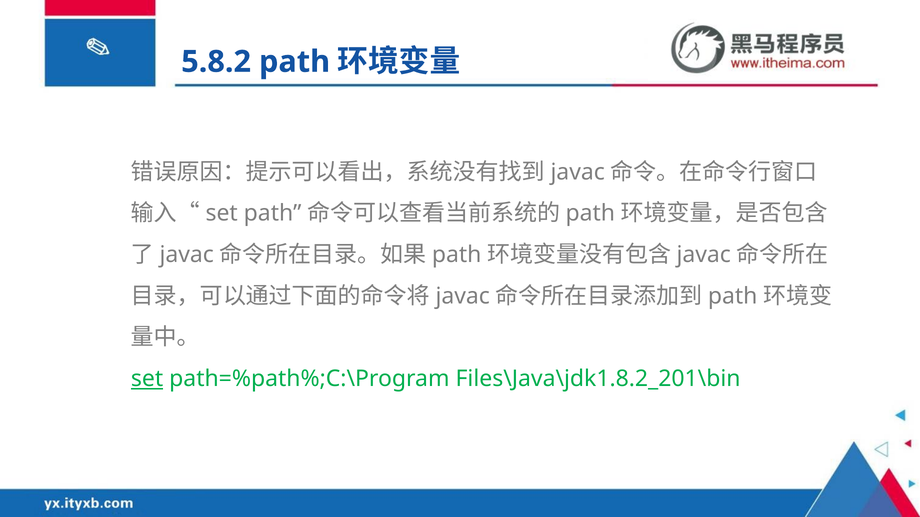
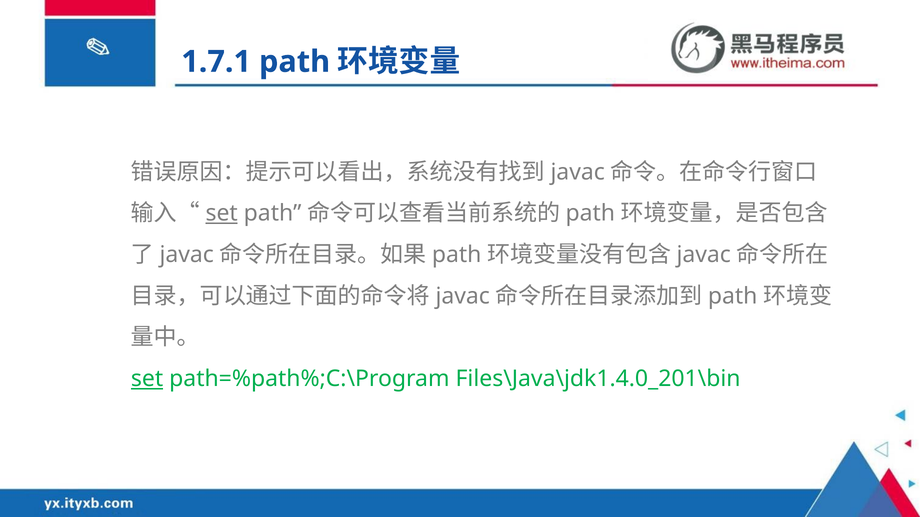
5.8.2: 5.8.2 -> 1.7.1
set at (222, 214) underline: none -> present
Files\Java\jdk1.8.2_201\bin: Files\Java\jdk1.8.2_201\bin -> Files\Java\jdk1.4.0_201\bin
